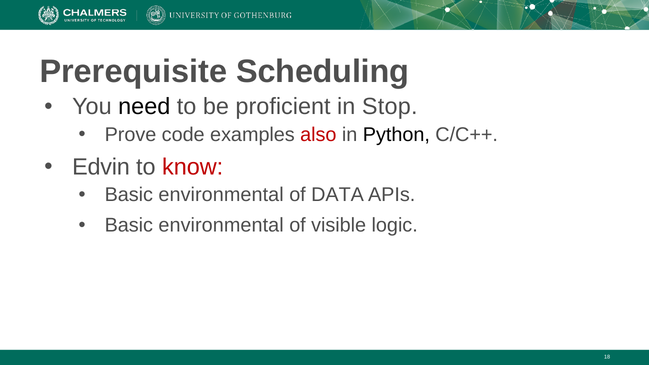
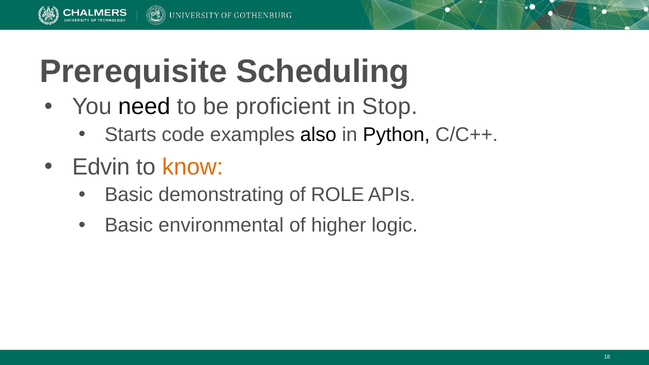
Prove: Prove -> Starts
also colour: red -> black
know colour: red -> orange
environmental at (221, 195): environmental -> demonstrating
DATA: DATA -> ROLE
visible: visible -> higher
